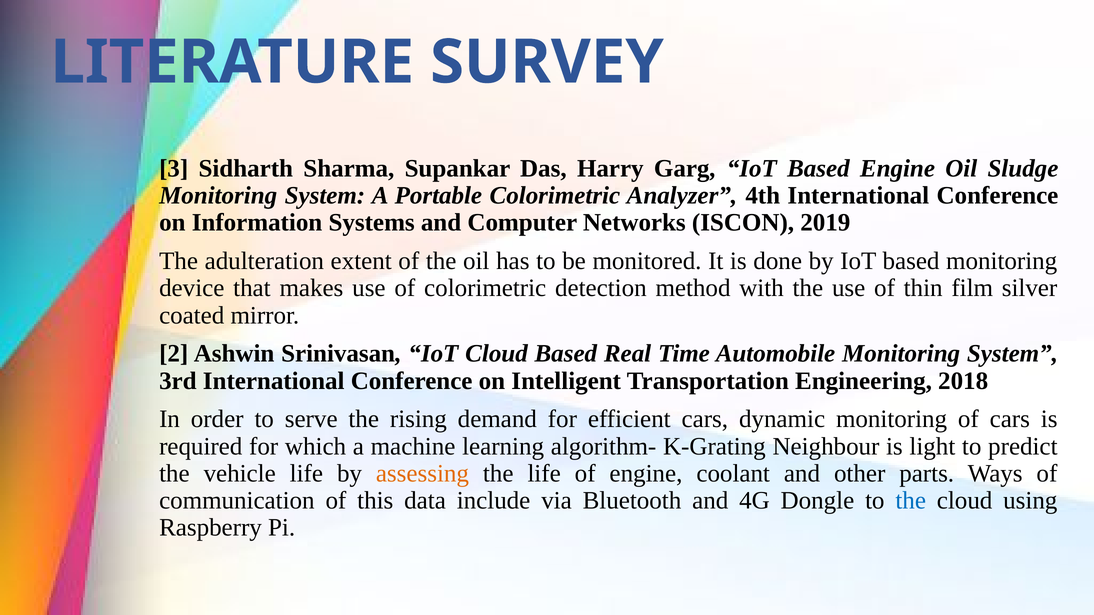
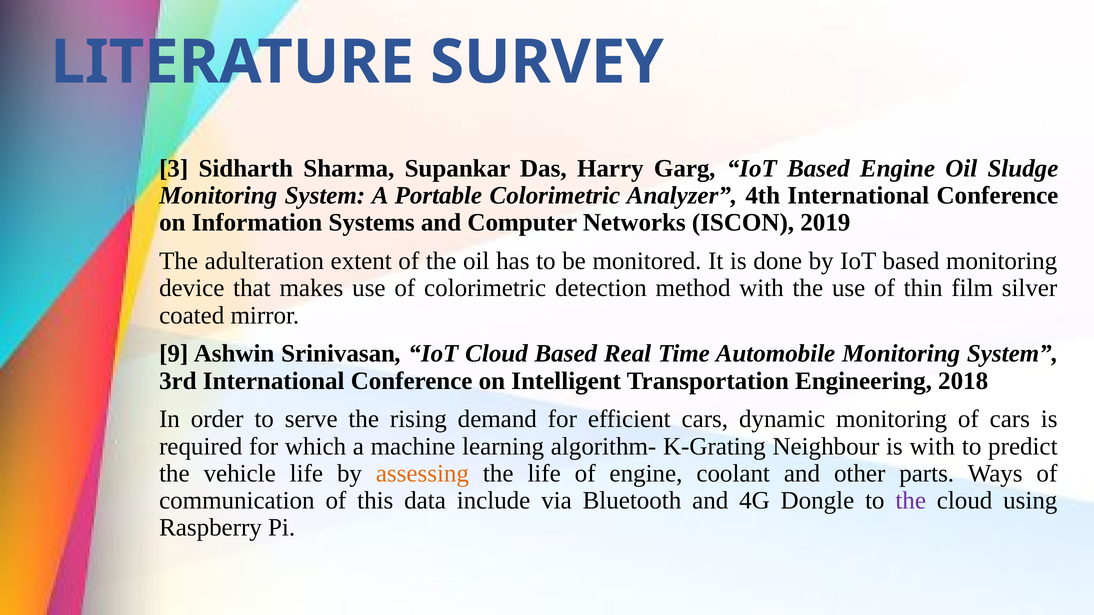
2: 2 -> 9
is light: light -> with
the at (911, 501) colour: blue -> purple
